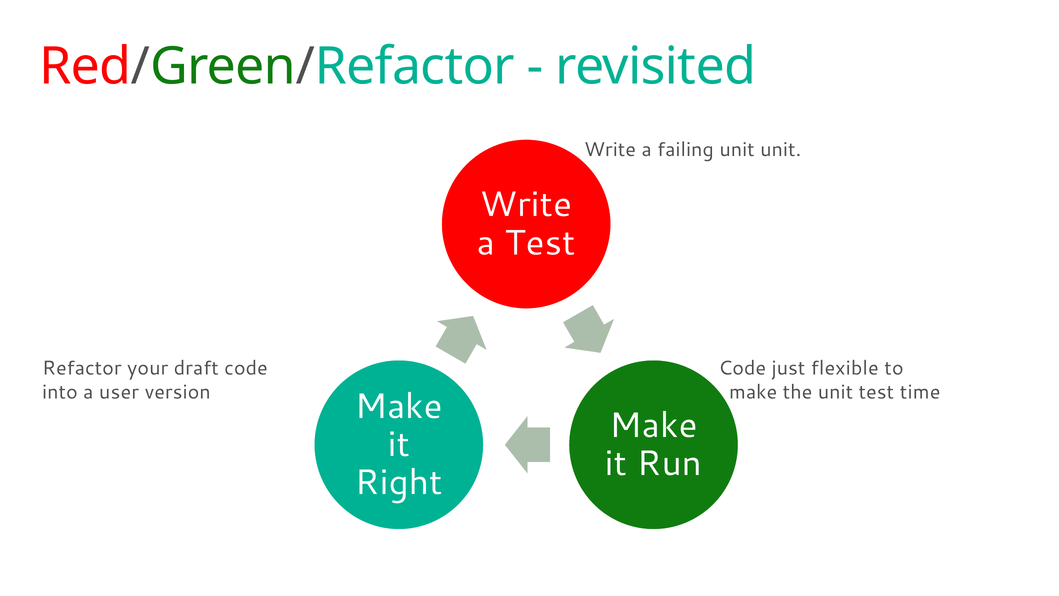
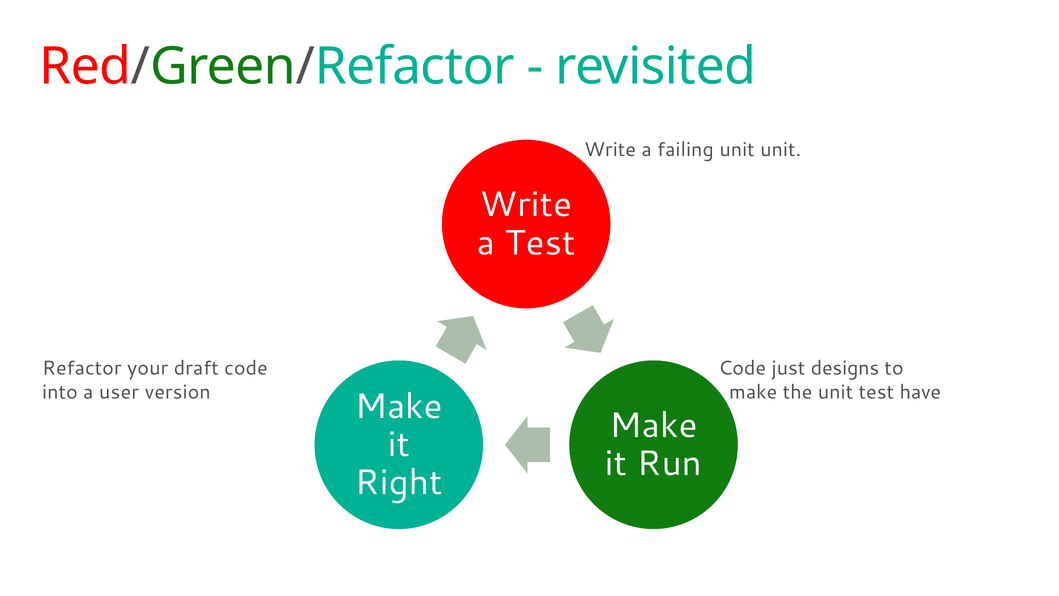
flexible: flexible -> designs
time: time -> have
